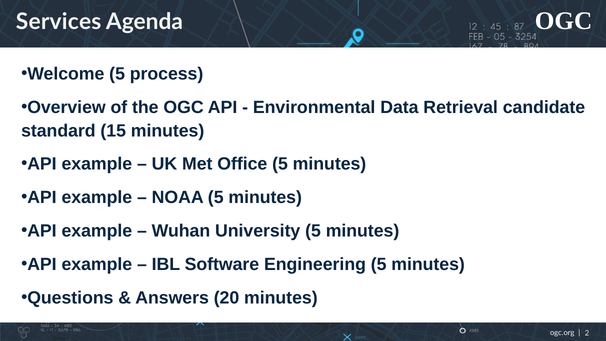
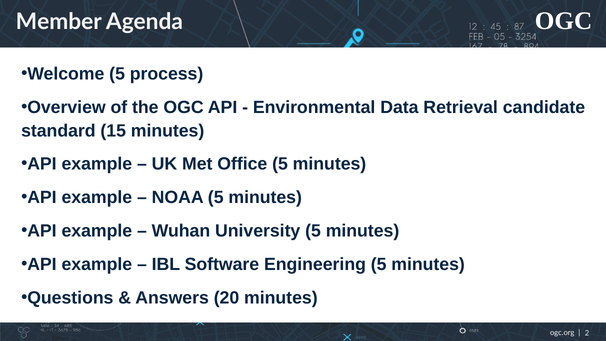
Services: Services -> Member
